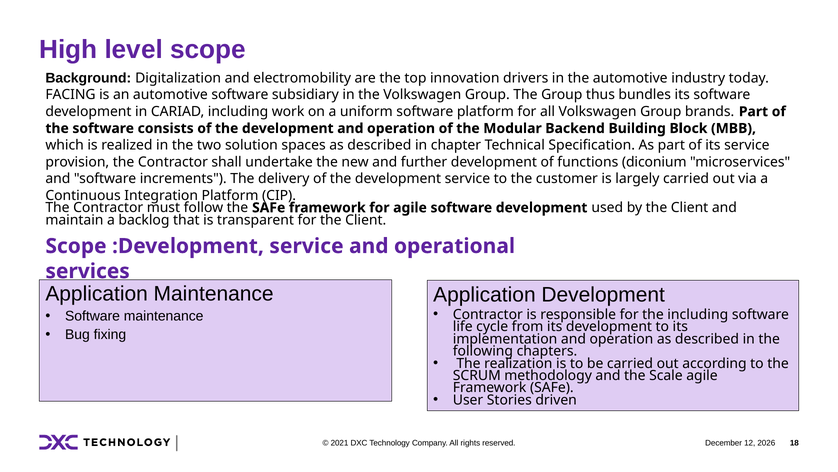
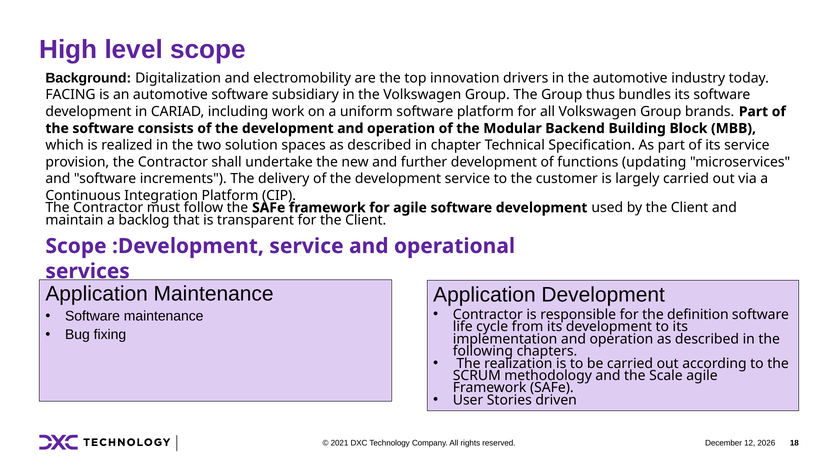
diconium: diconium -> updating
the including: including -> definition
